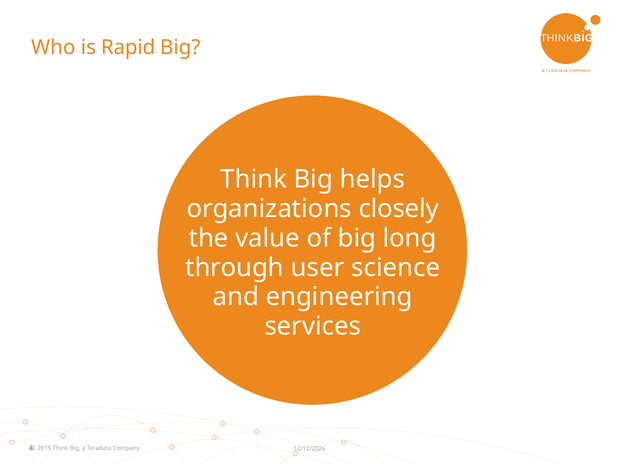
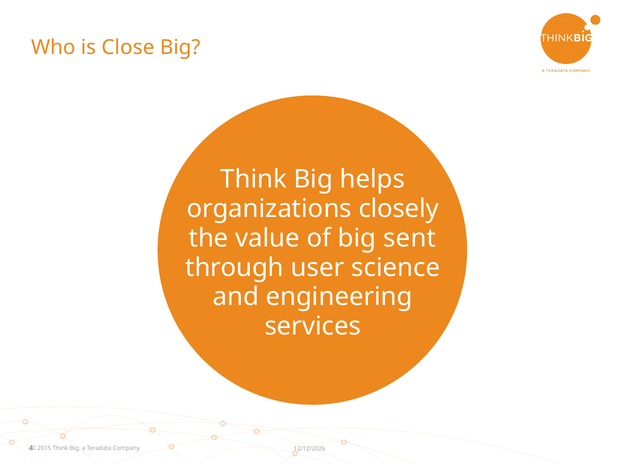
Rapid: Rapid -> Close
long: long -> sent
